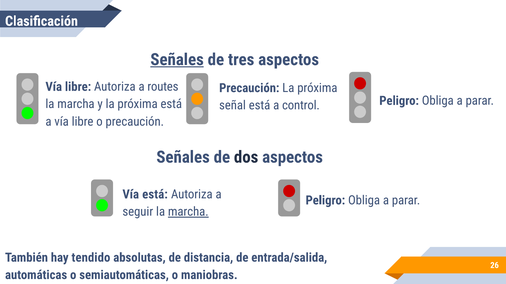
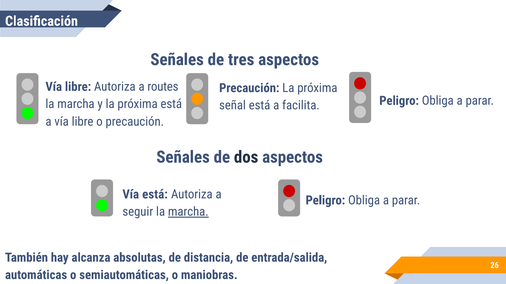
Señales at (177, 60) underline: present -> none
control: control -> facilita
tendido: tendido -> alcanza
